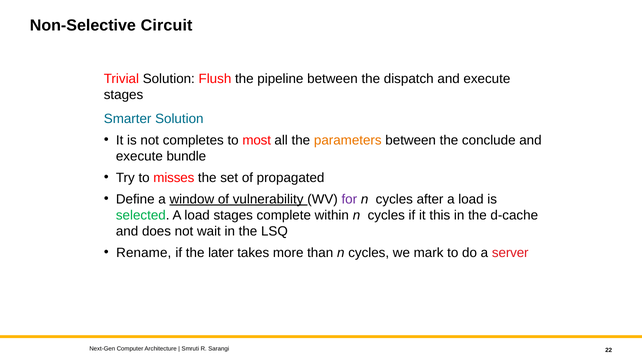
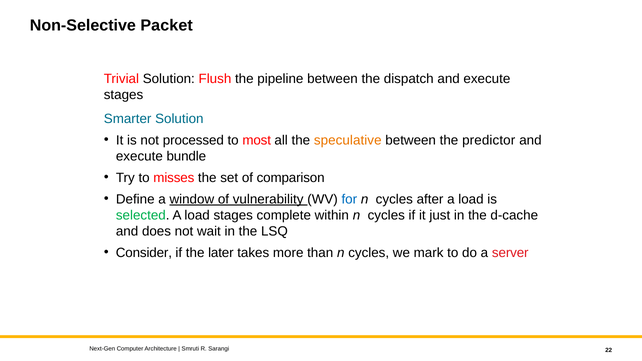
Circuit: Circuit -> Packet
completes: completes -> processed
parameters: parameters -> speculative
conclude: conclude -> predictor
propagated: propagated -> comparison
for colour: purple -> blue
this: this -> just
Rename: Rename -> Consider
